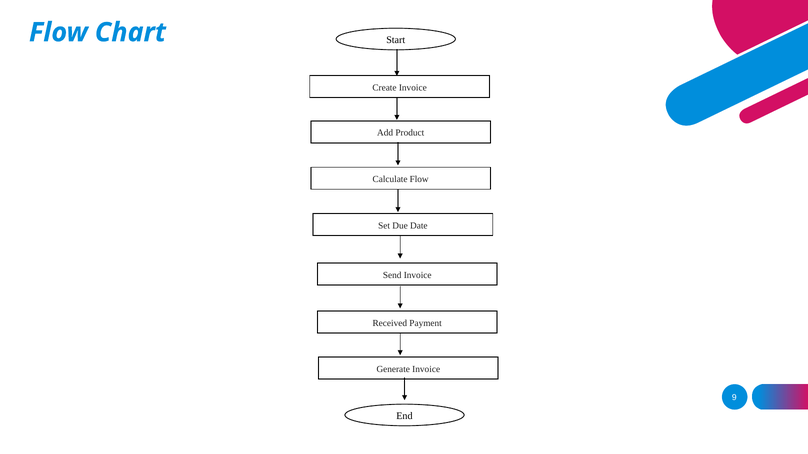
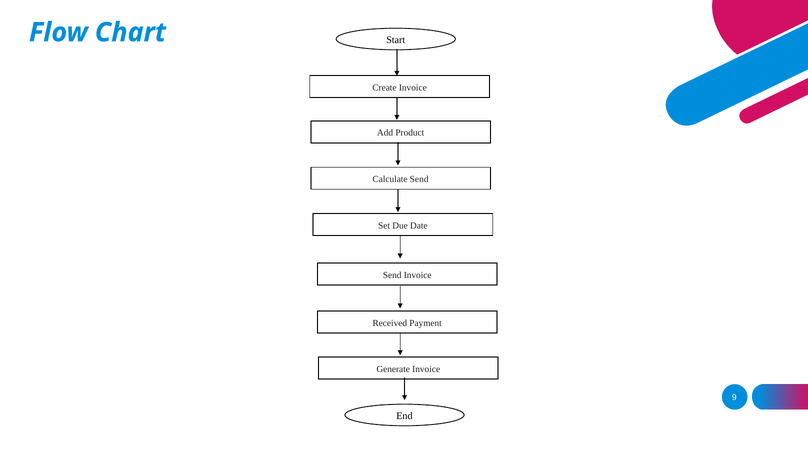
Calculate Flow: Flow -> Send
